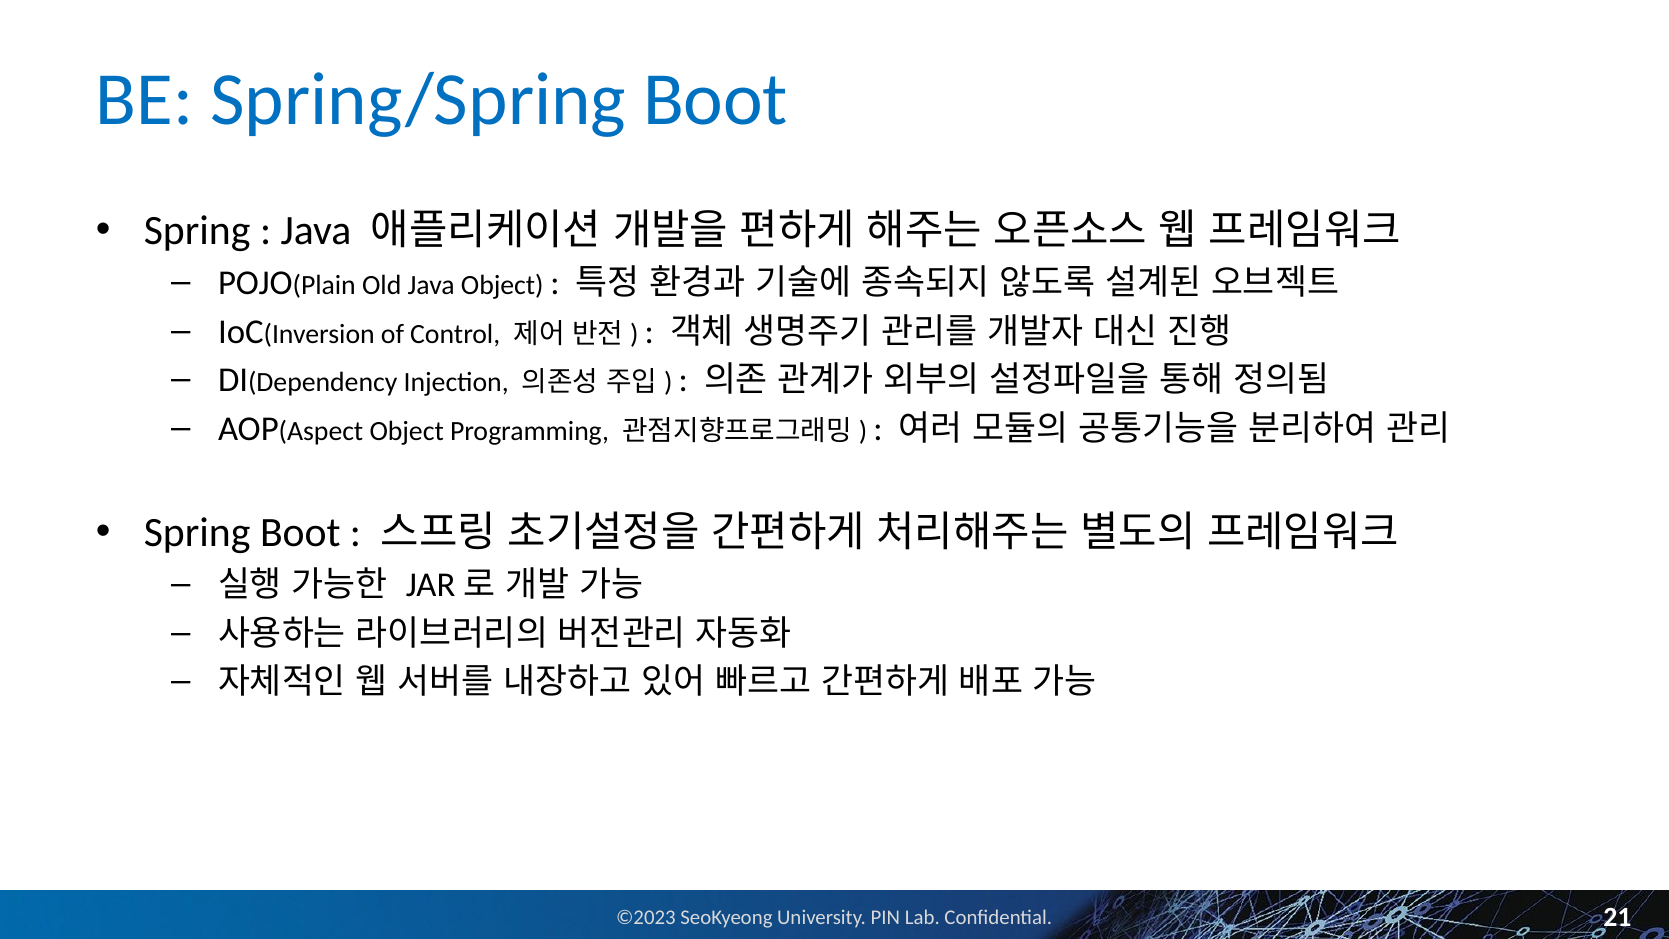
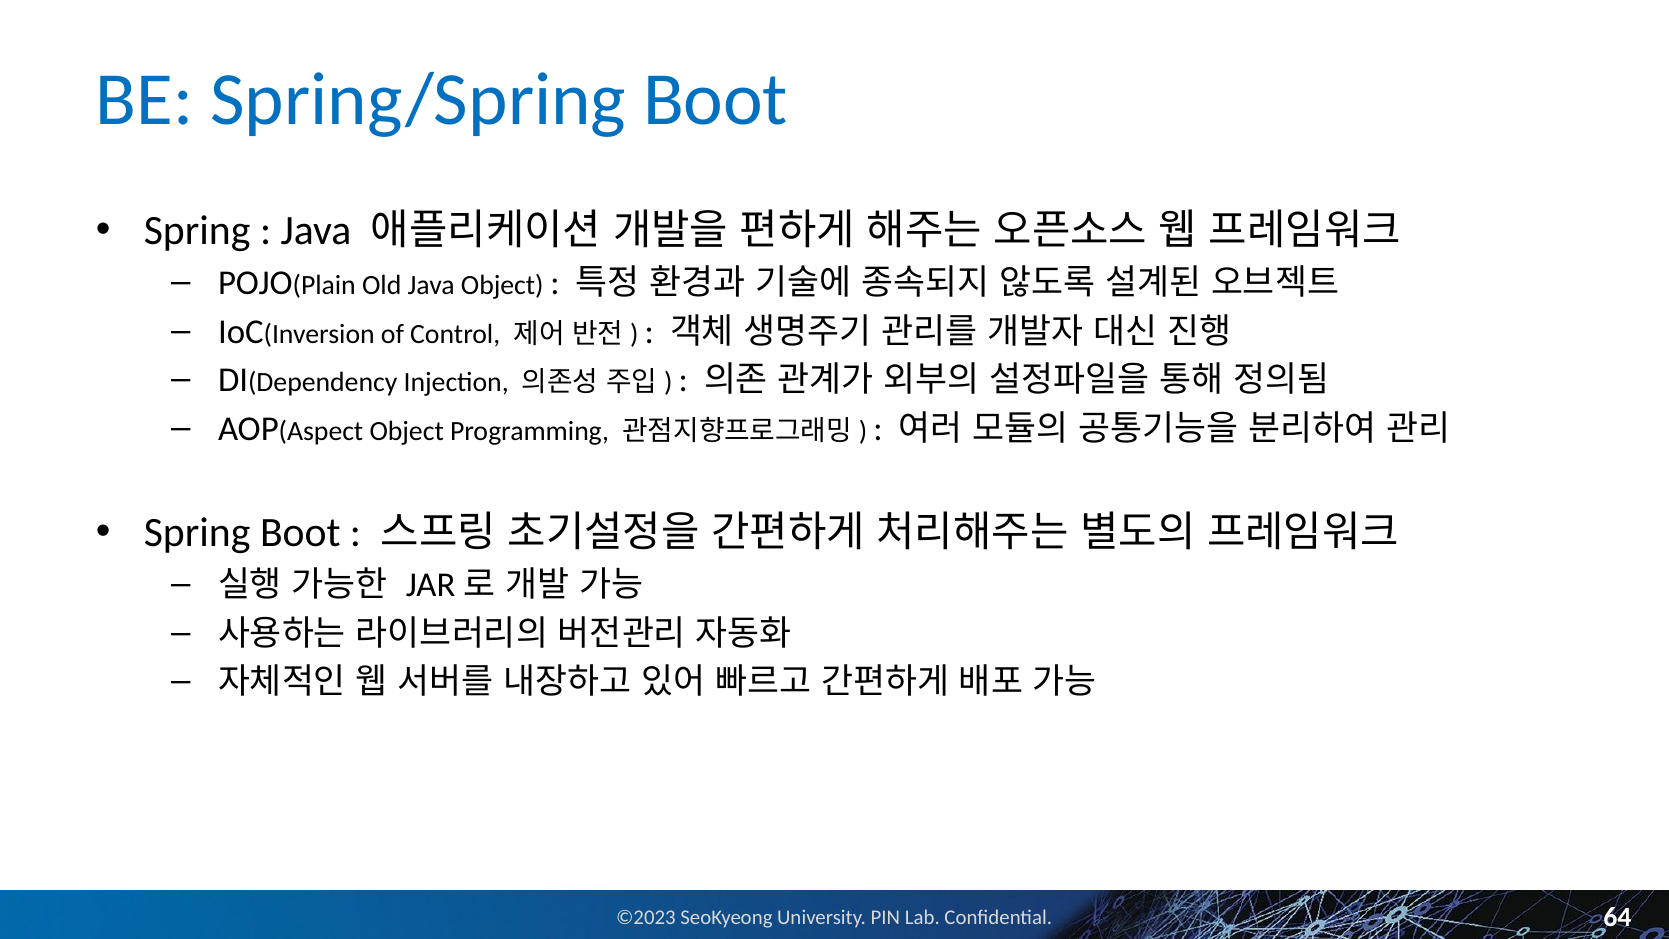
21: 21 -> 64
